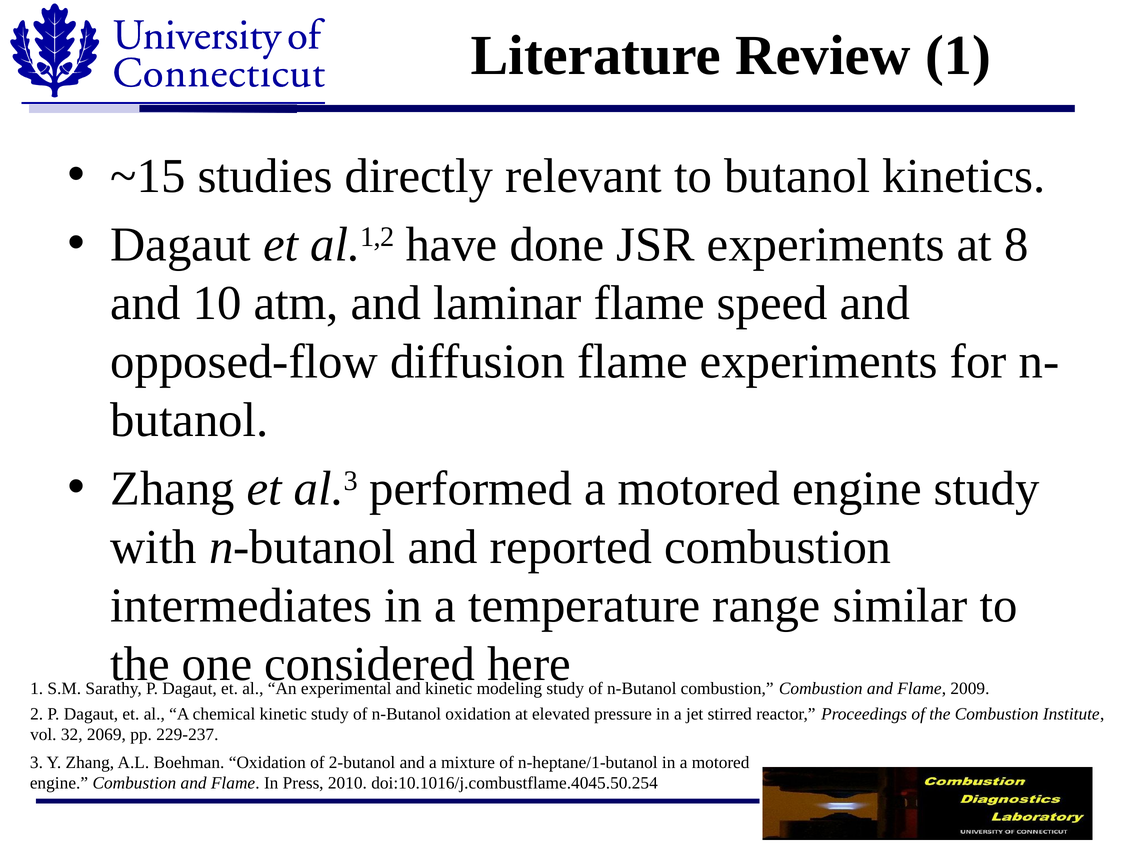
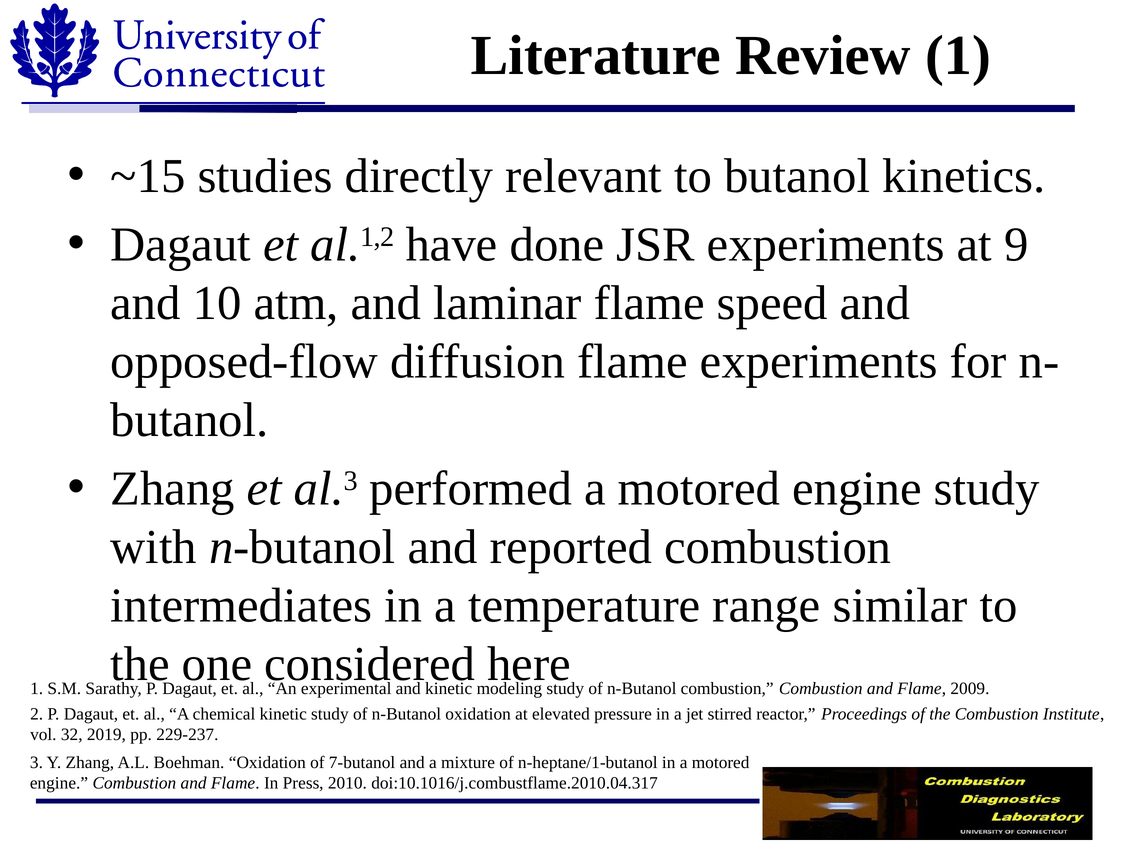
8: 8 -> 9
2069: 2069 -> 2019
2-butanol: 2-butanol -> 7-butanol
doi:10.1016/j.combustflame.4045.50.254: doi:10.1016/j.combustflame.4045.50.254 -> doi:10.1016/j.combustflame.2010.04.317
